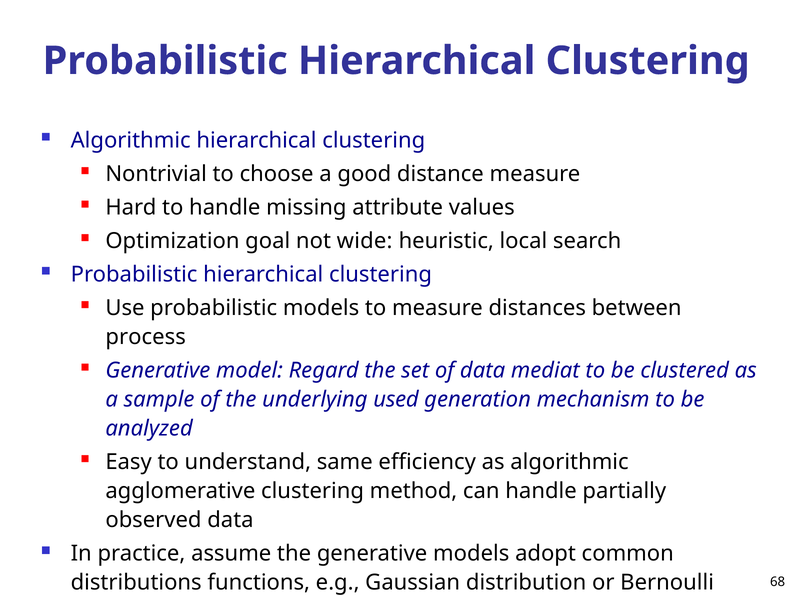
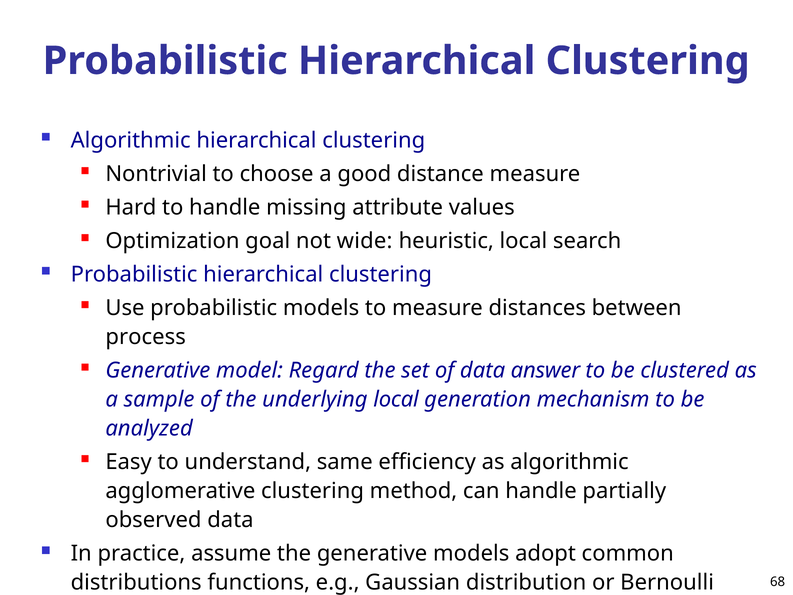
mediat: mediat -> answer
underlying used: used -> local
